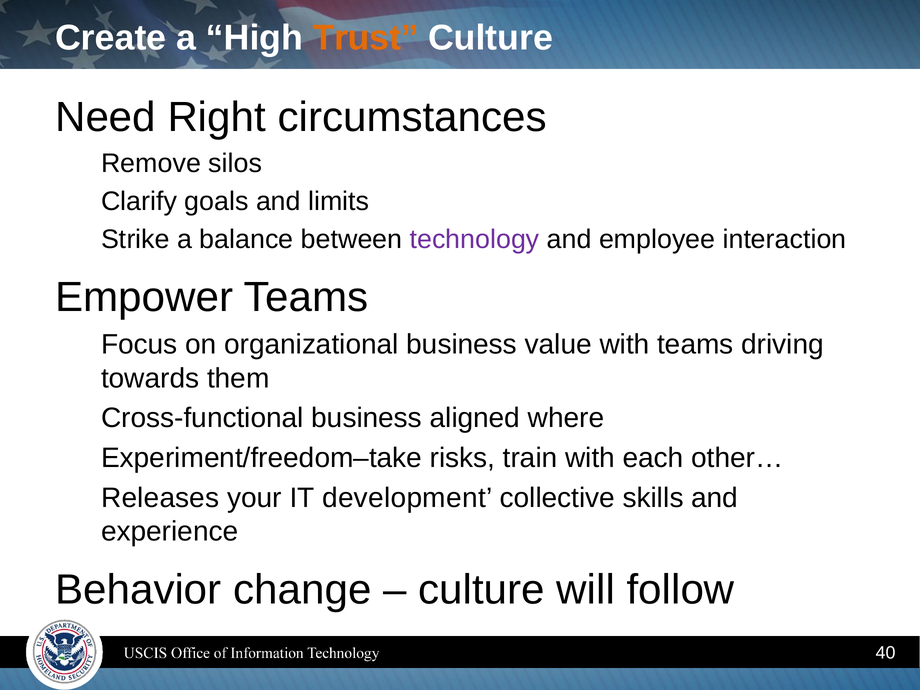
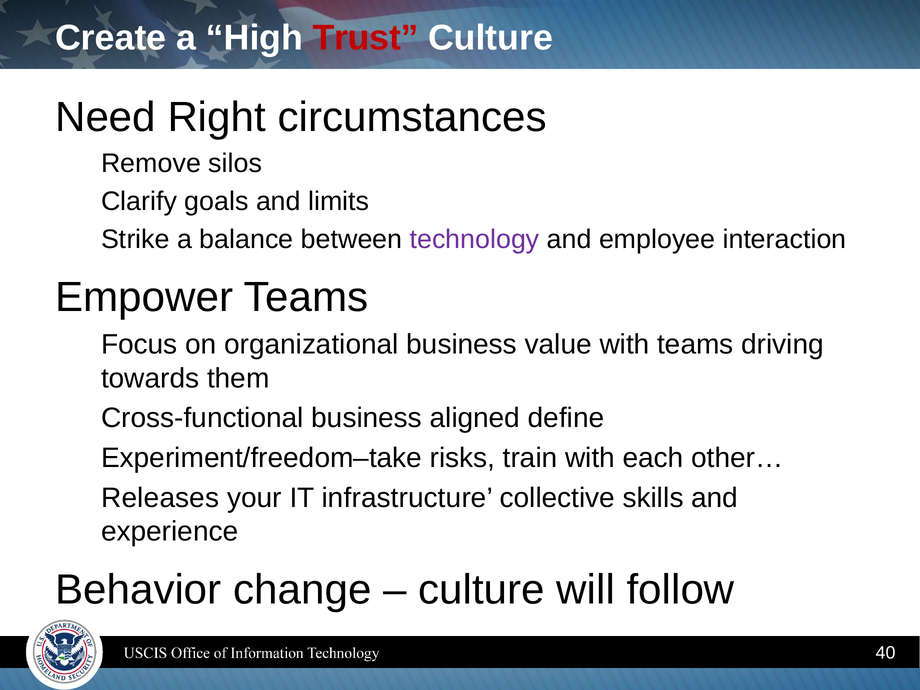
Trust colour: orange -> red
where: where -> define
development: development -> infrastructure
